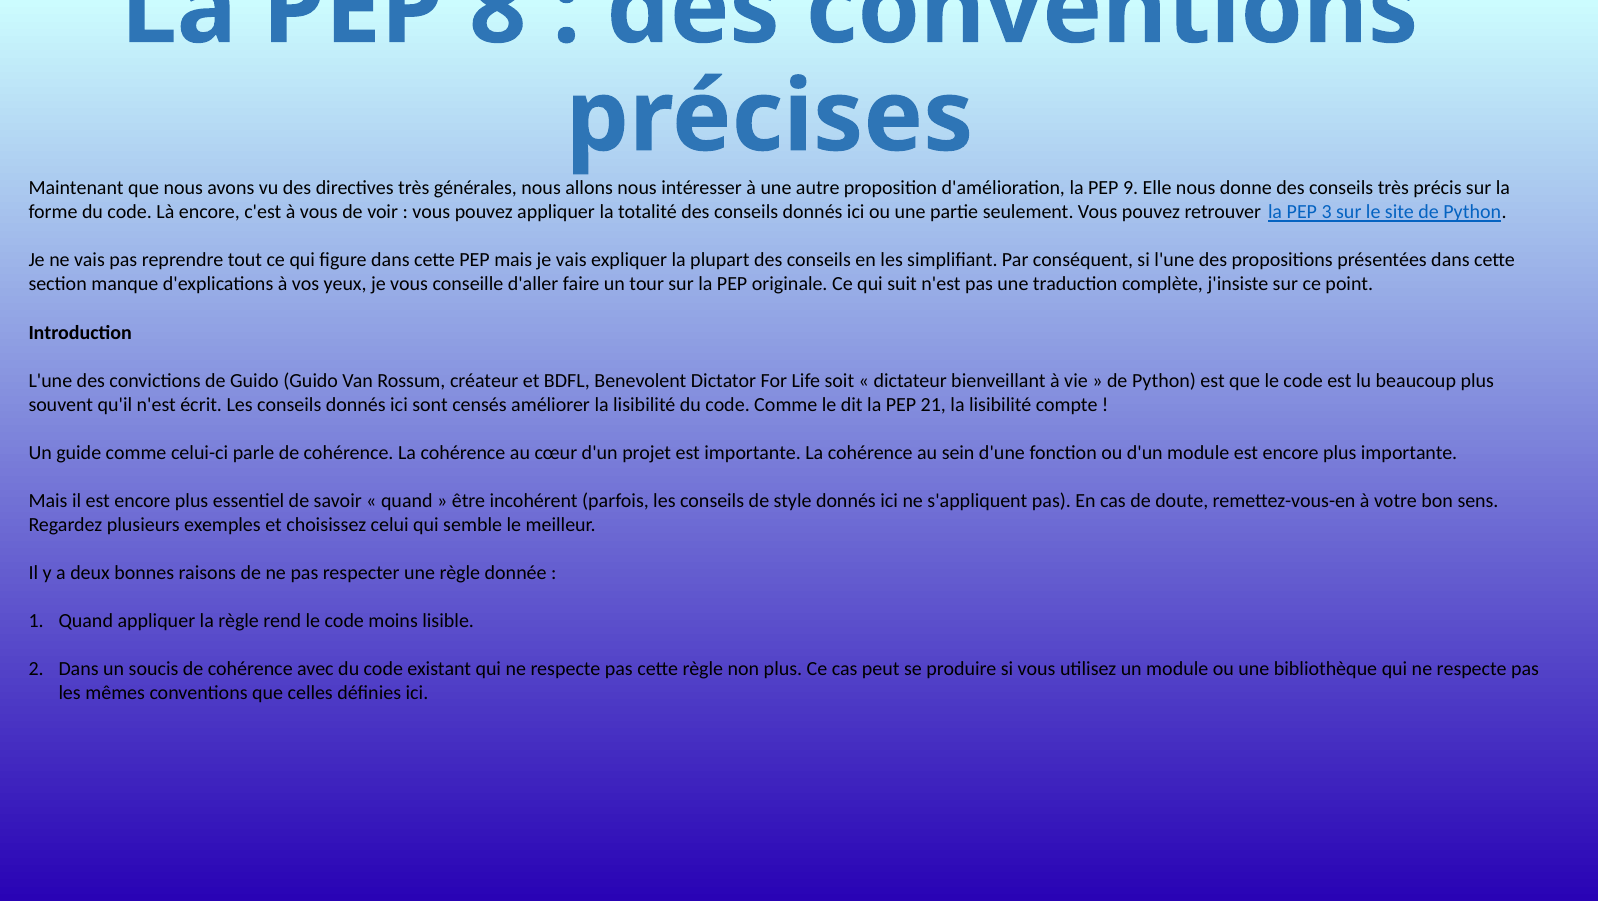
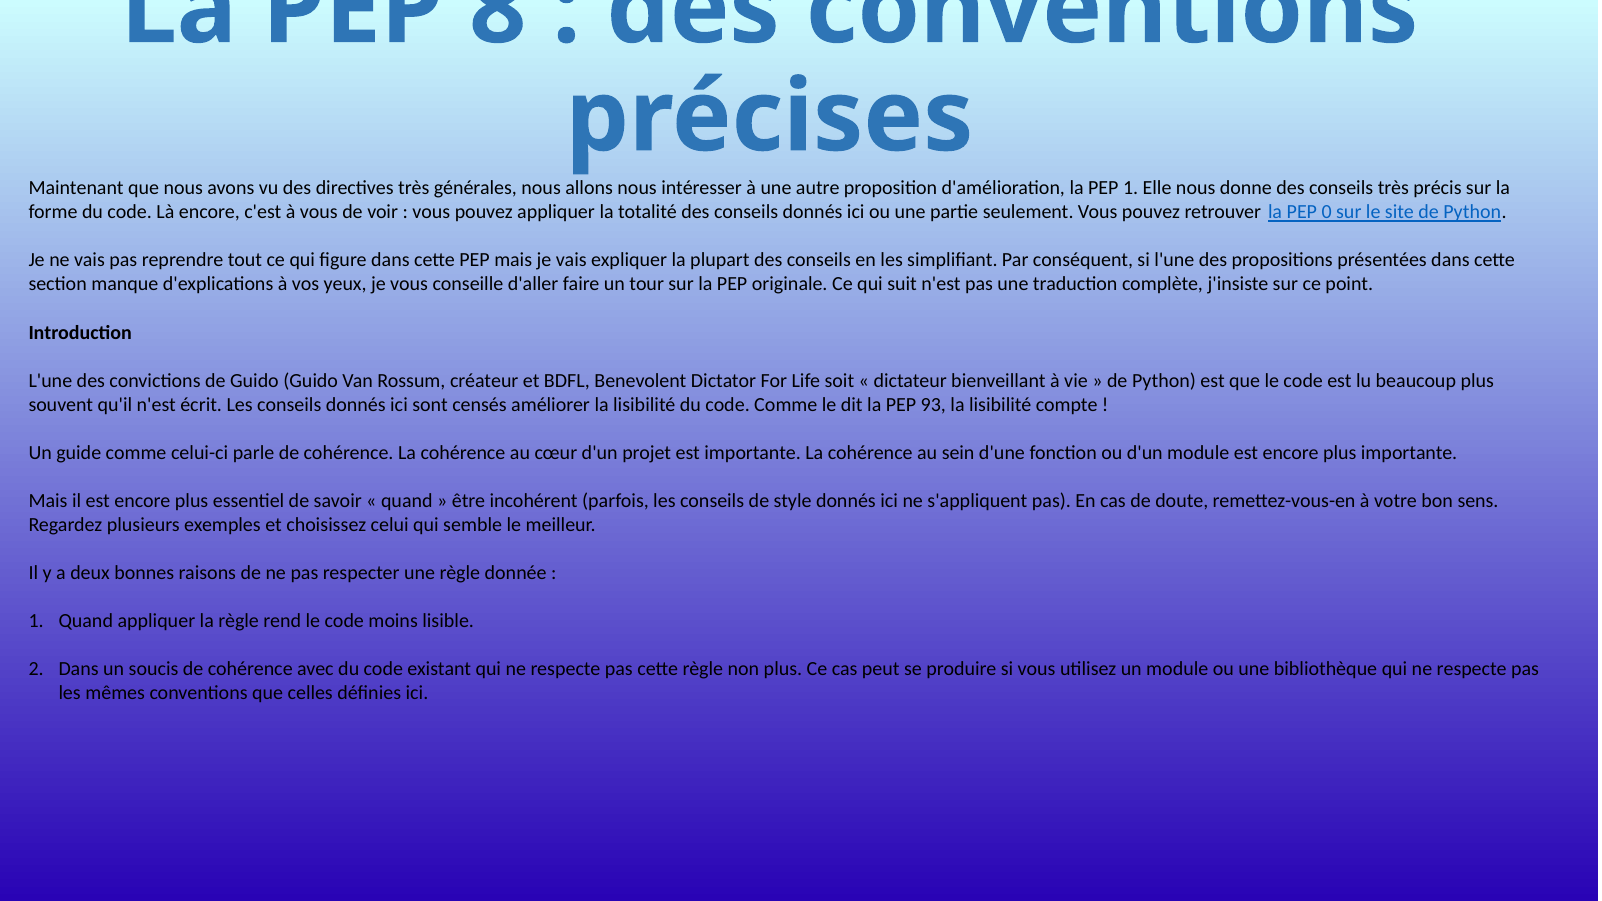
PEP 9: 9 -> 1
3: 3 -> 0
21: 21 -> 93
